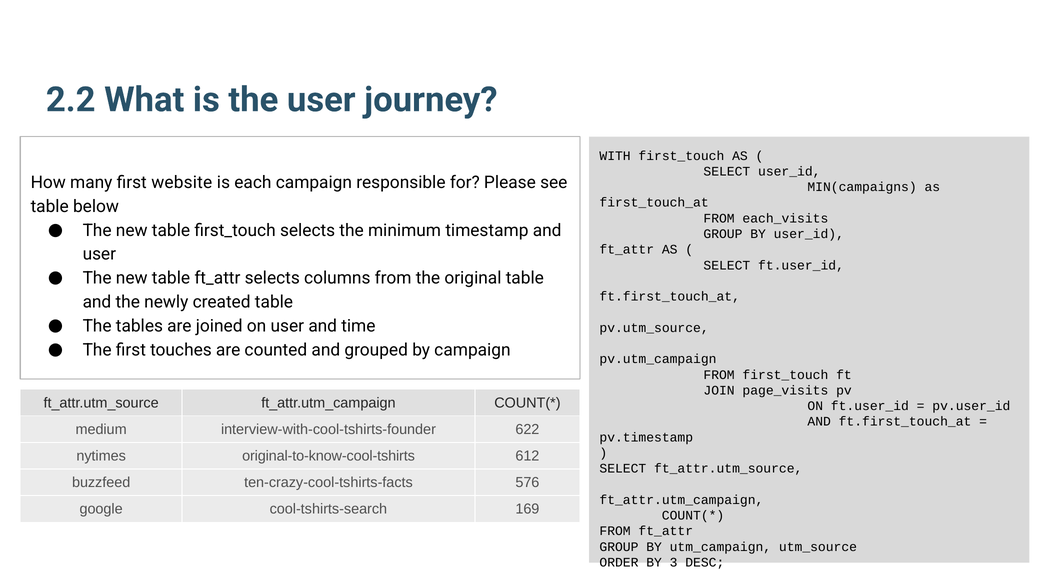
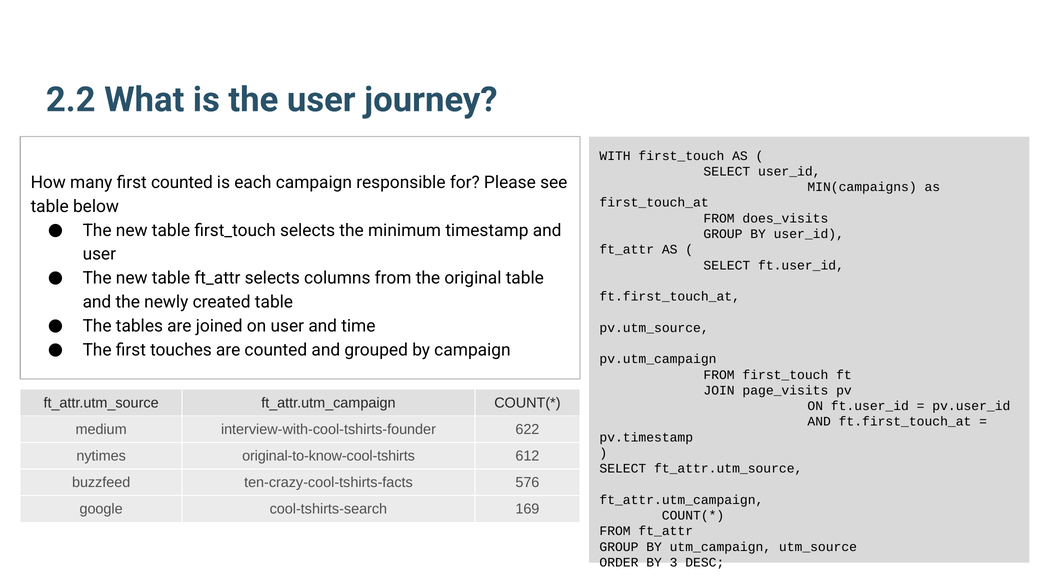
first website: website -> counted
each_visits: each_visits -> does_visits
